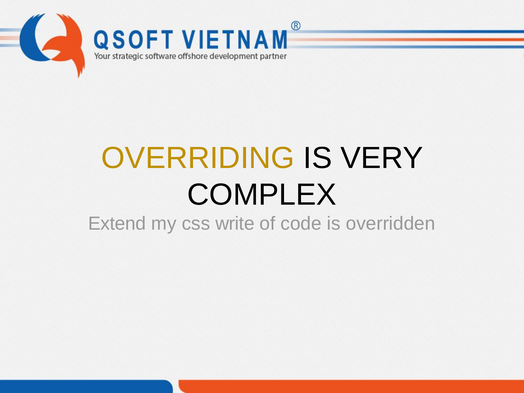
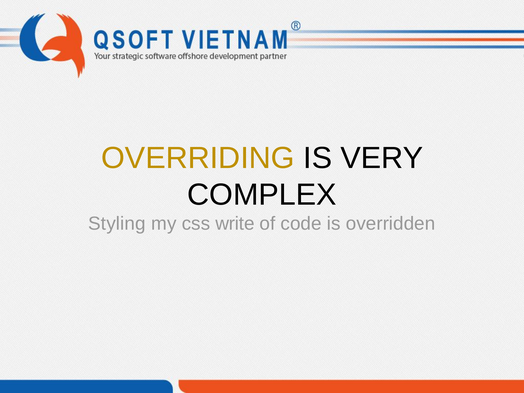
Extend: Extend -> Styling
